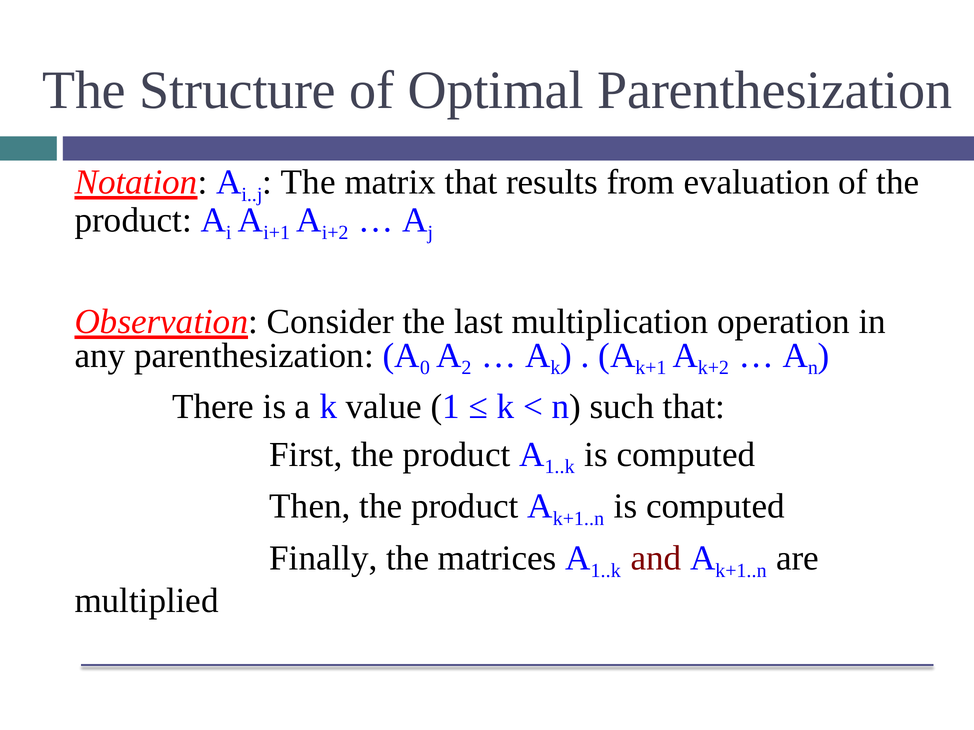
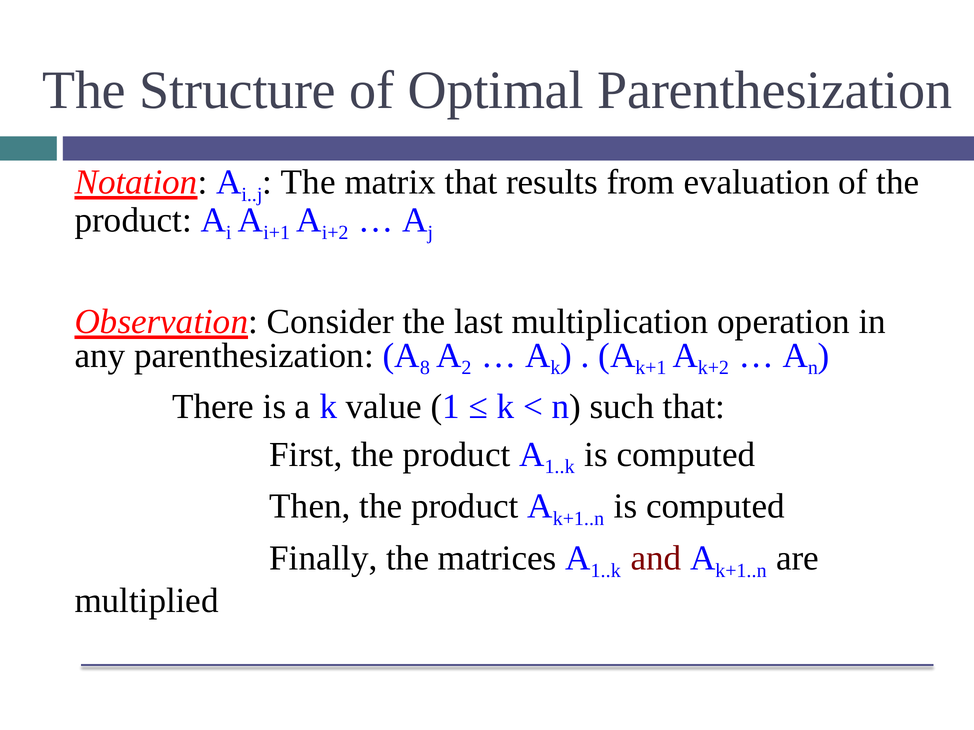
0: 0 -> 8
